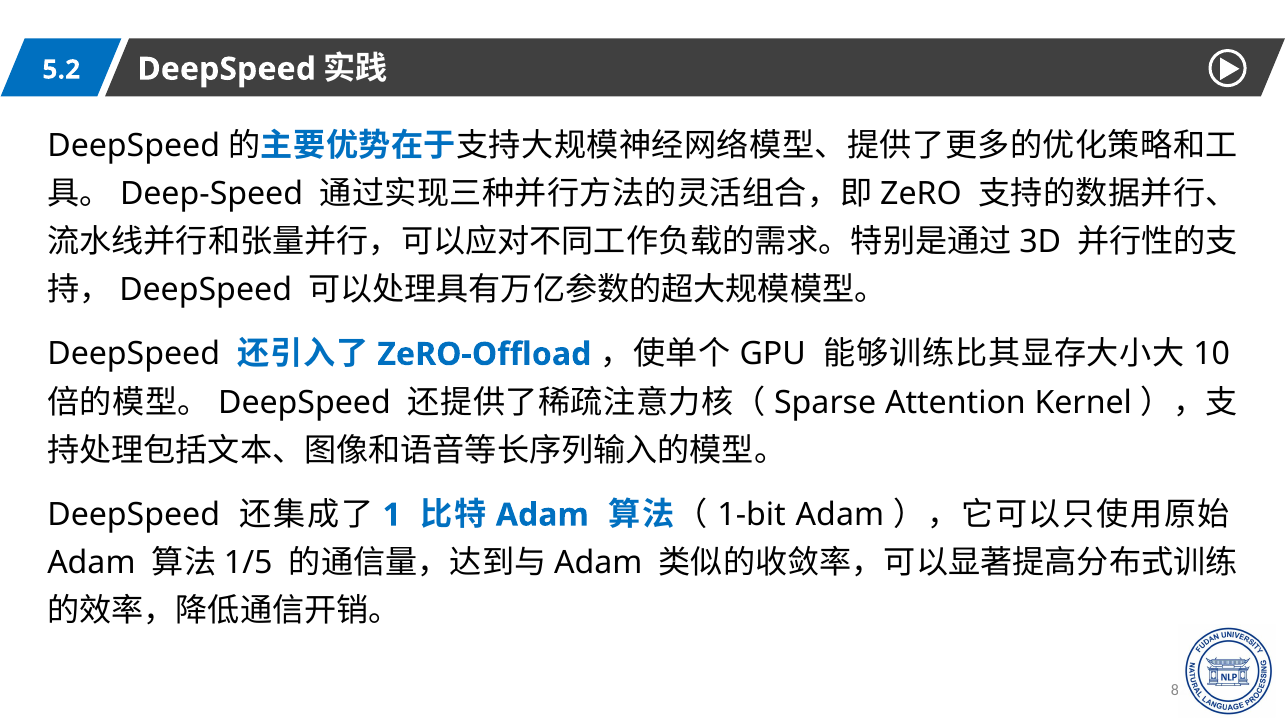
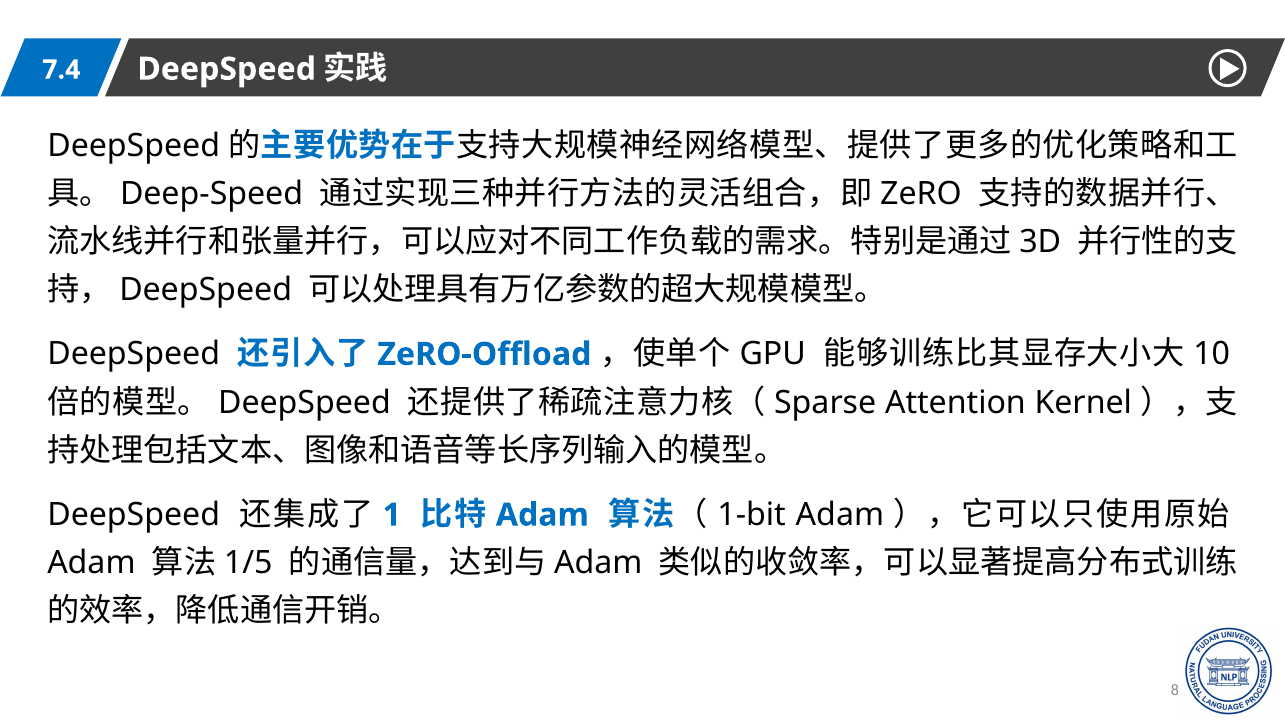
5.2: 5.2 -> 7.4
